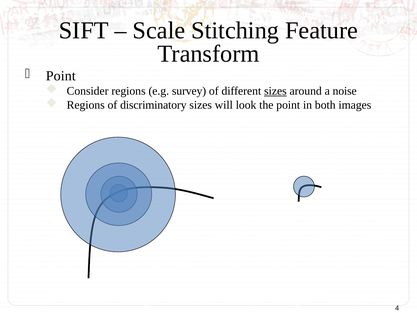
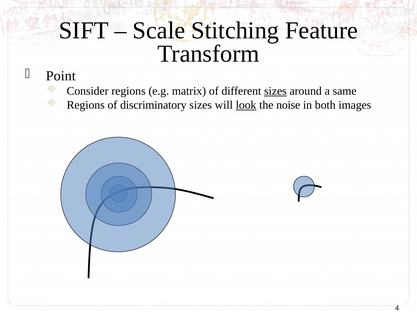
survey: survey -> matrix
noise: noise -> same
look underline: none -> present
the point: point -> noise
